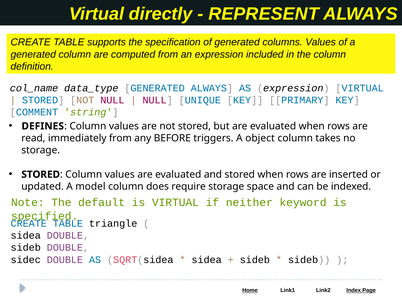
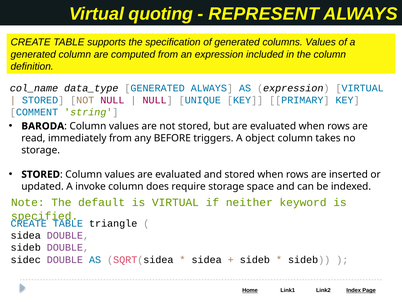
directly: directly -> quoting
DEFINES: DEFINES -> BARODA
model: model -> invoke
